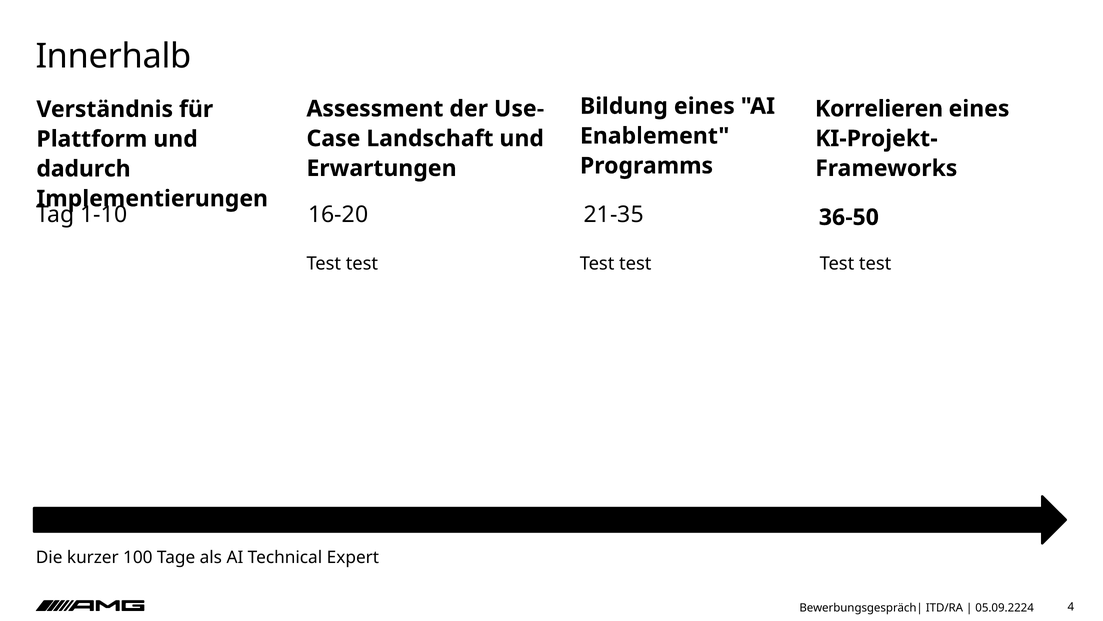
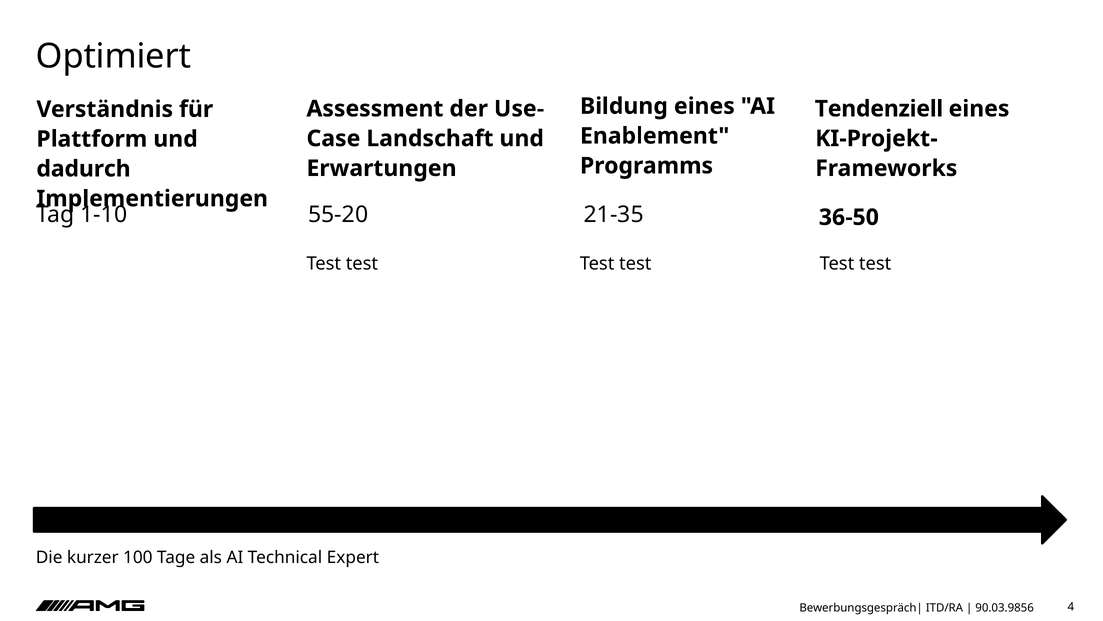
Innerhalb: Innerhalb -> Optimiert
Korrelieren: Korrelieren -> Tendenziell
16-20: 16-20 -> 55-20
05.09.2224: 05.09.2224 -> 90.03.9856
